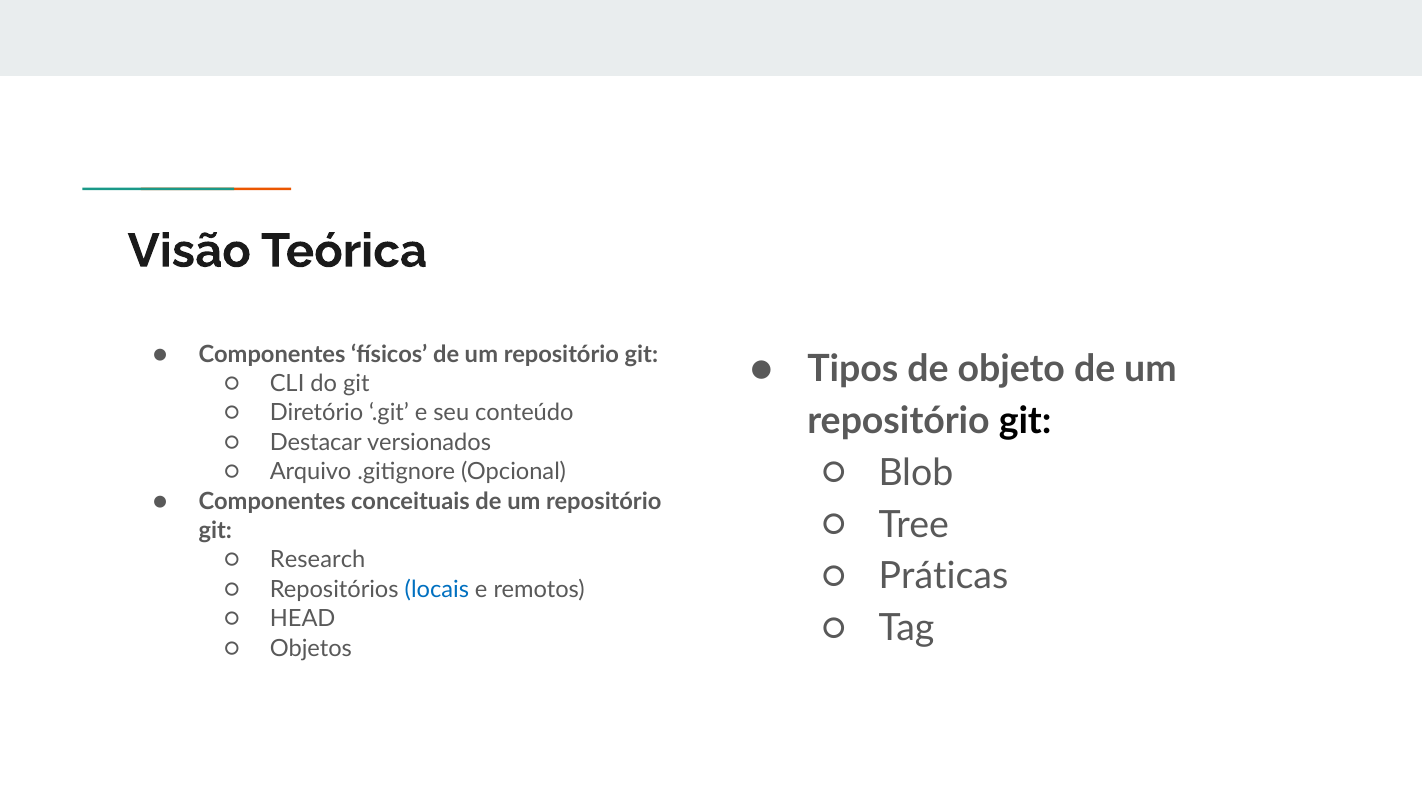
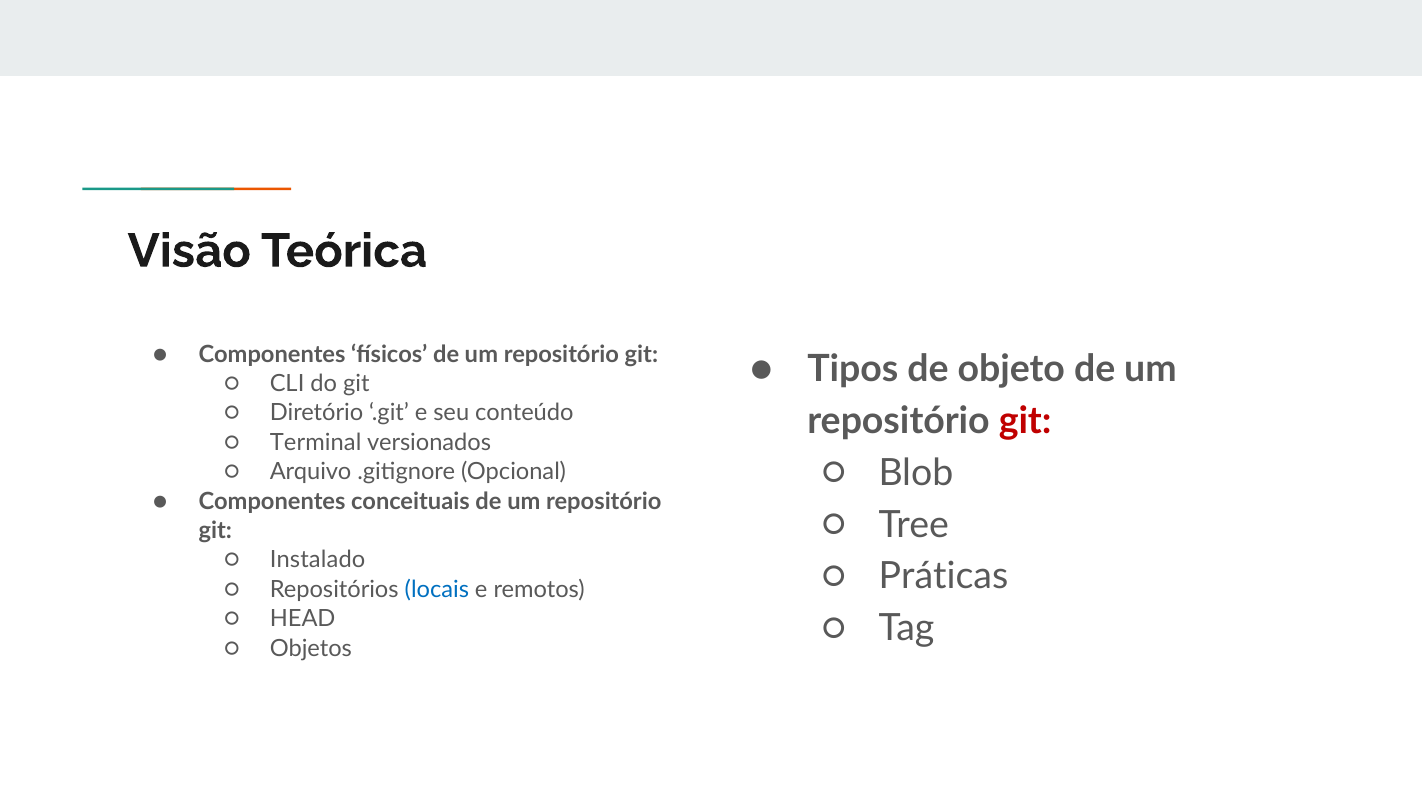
git at (1025, 421) colour: black -> red
Destacar: Destacar -> Terminal
Research: Research -> Instalado
